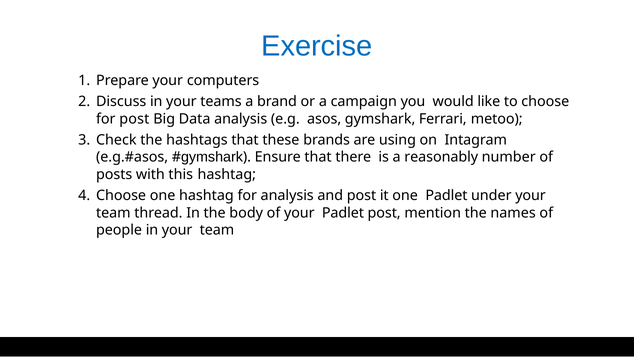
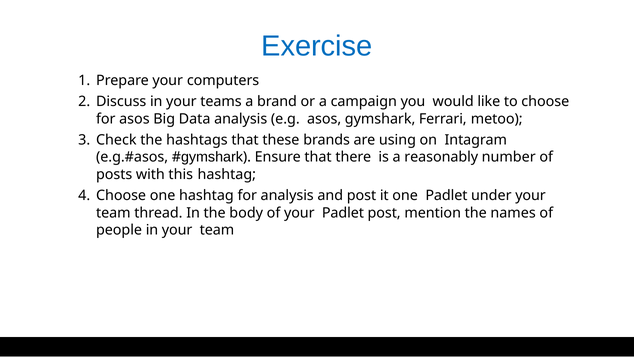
for post: post -> asos
